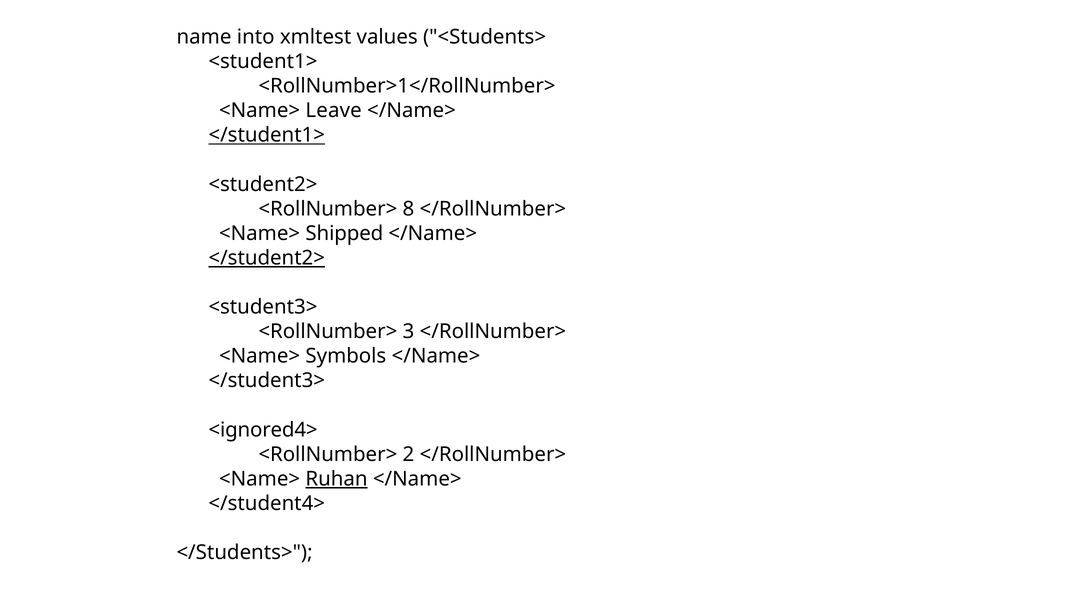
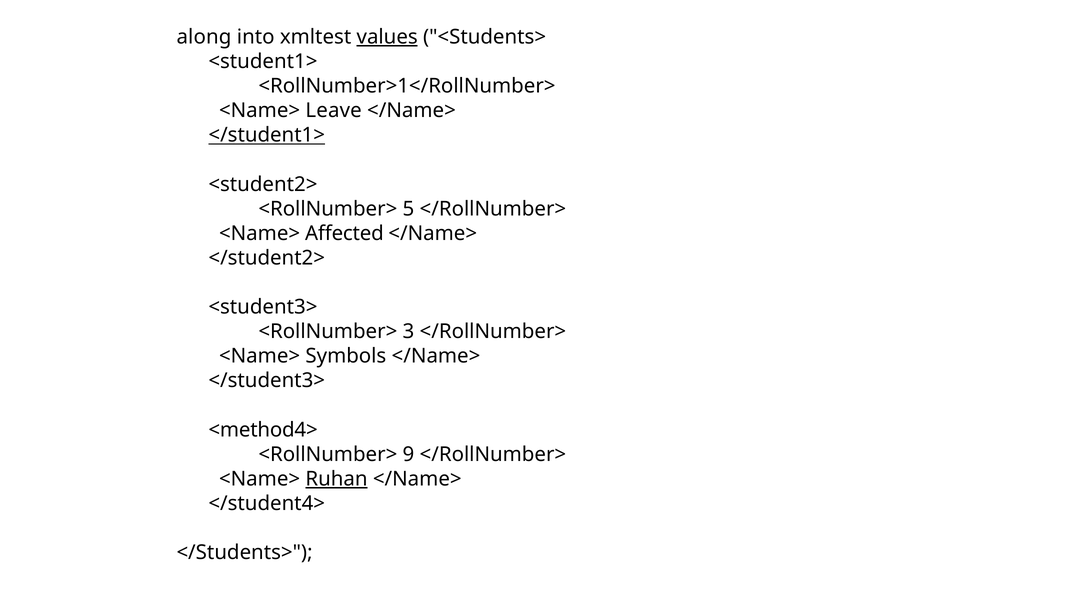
name: name -> along
values underline: none -> present
8: 8 -> 5
Shipped: Shipped -> Affected
</student2> underline: present -> none
<ignored4>: <ignored4> -> <method4>
2: 2 -> 9
